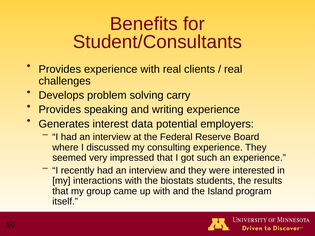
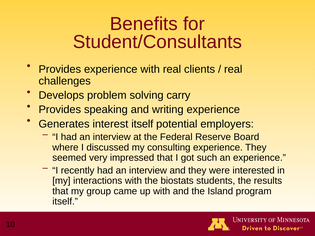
interest data: data -> itself
